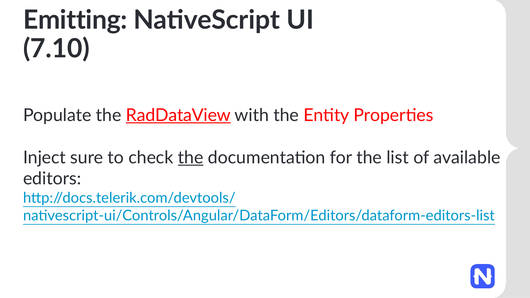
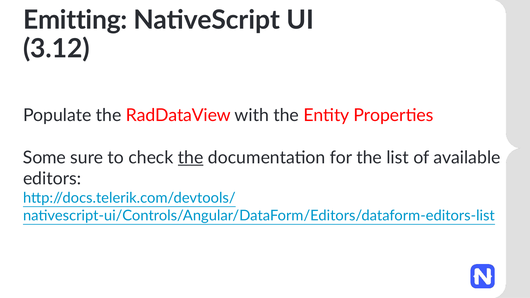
7.10: 7.10 -> 3.12
RadDataView underline: present -> none
Inject: Inject -> Some
